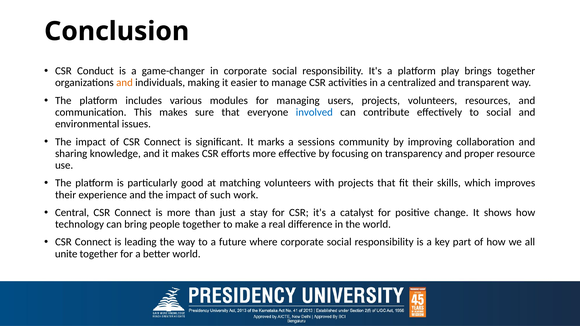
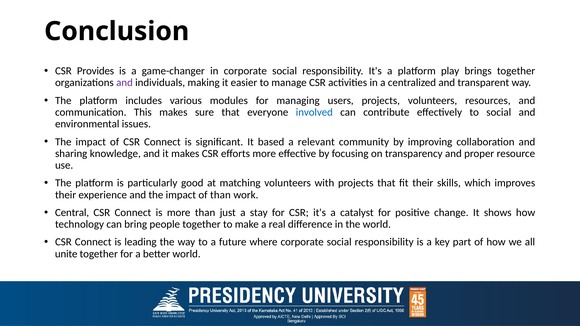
Conduct: Conduct -> Provides
and at (124, 83) colour: orange -> purple
marks: marks -> based
sessions: sessions -> relevant
of such: such -> than
